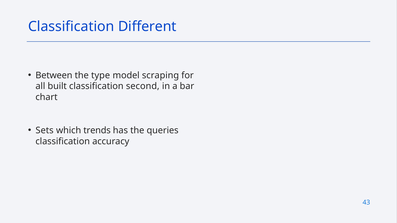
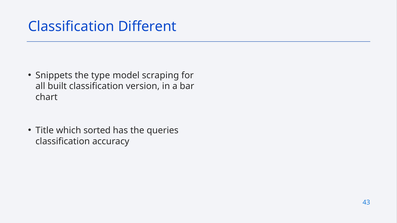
Between: Between -> Snippets
second: second -> version
Sets: Sets -> Title
trends: trends -> sorted
